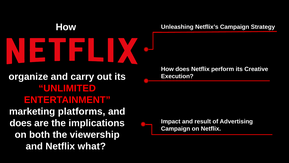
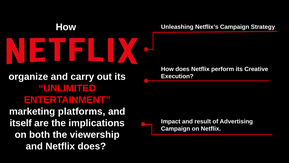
does at (21, 123): does -> itself
Netflix what: what -> does
